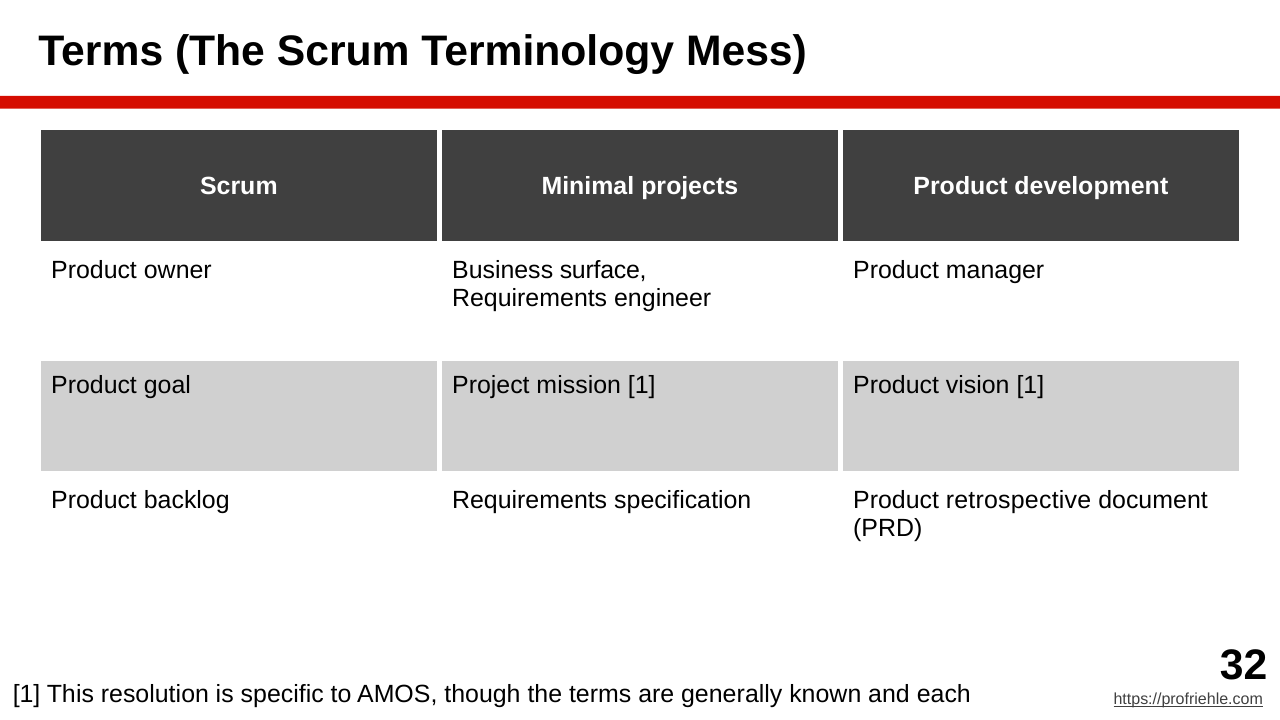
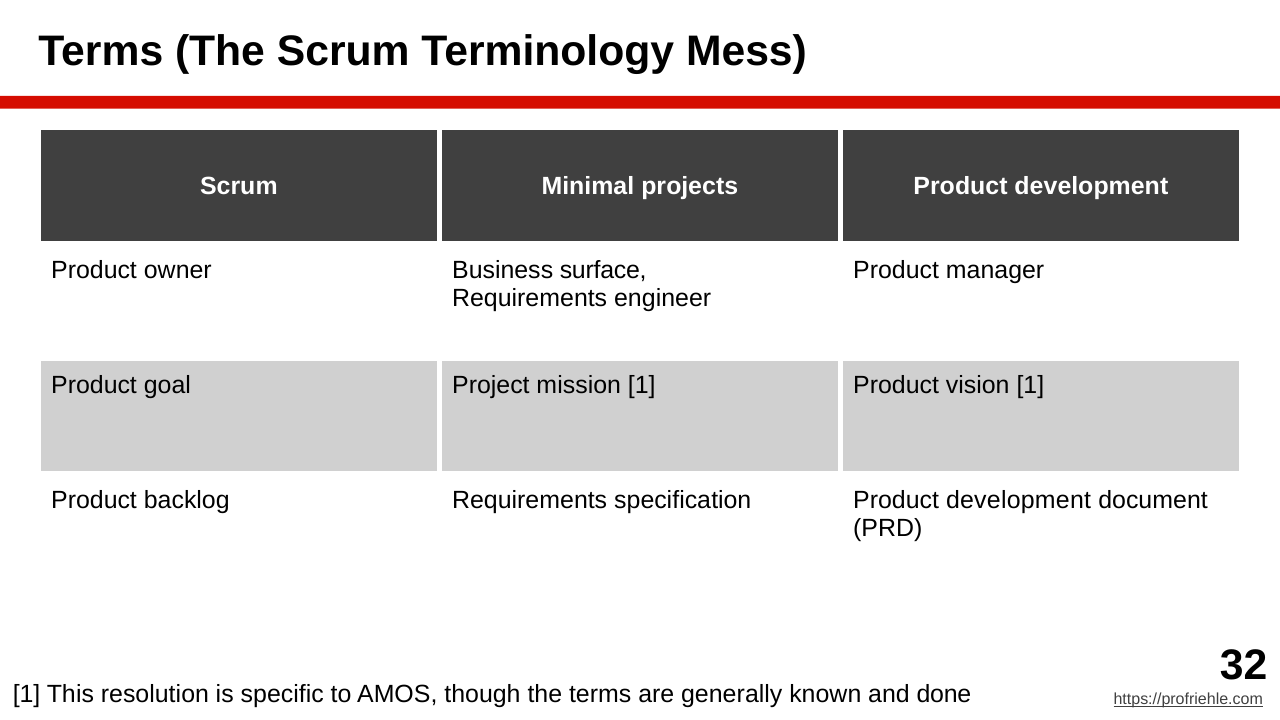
specification Product retrospective: retrospective -> development
each: each -> done
